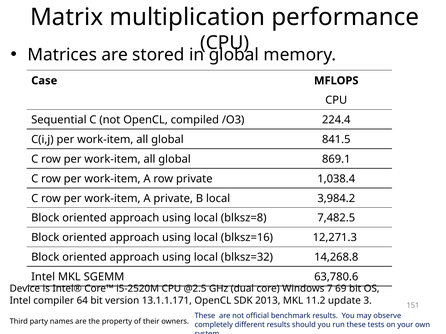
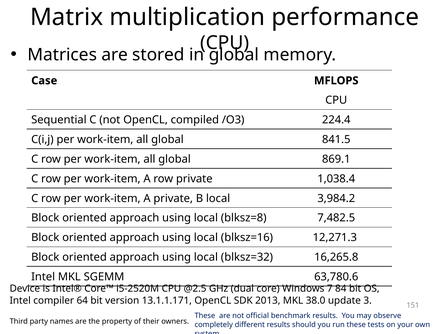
14,268.8: 14,268.8 -> 16,265.8
69: 69 -> 84
11.2: 11.2 -> 38.0
